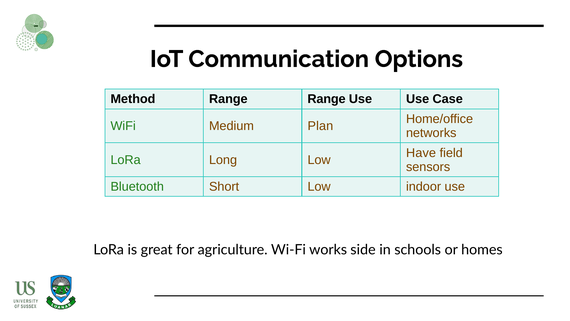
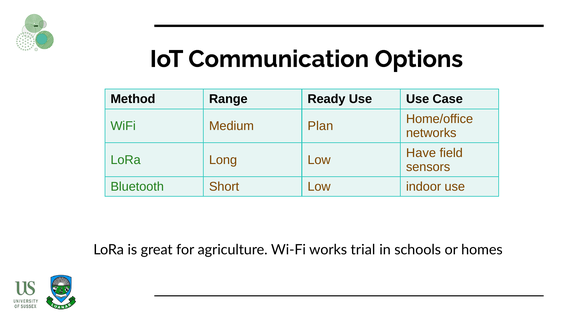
Range Range: Range -> Ready
side: side -> trial
